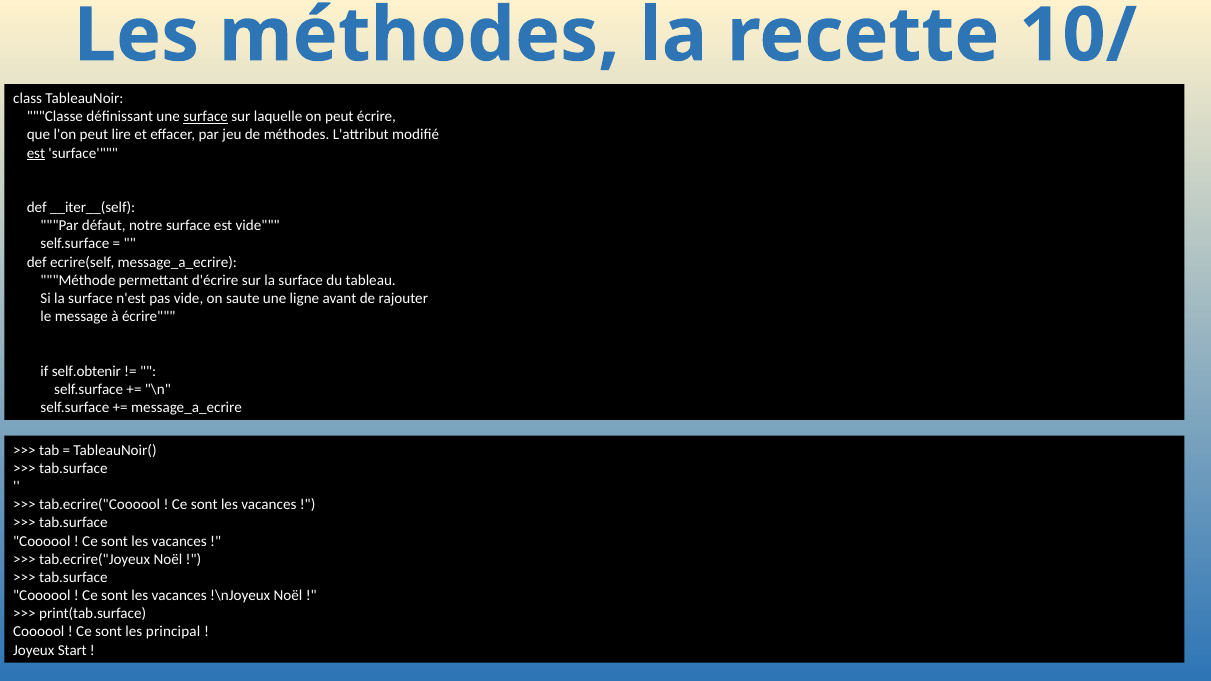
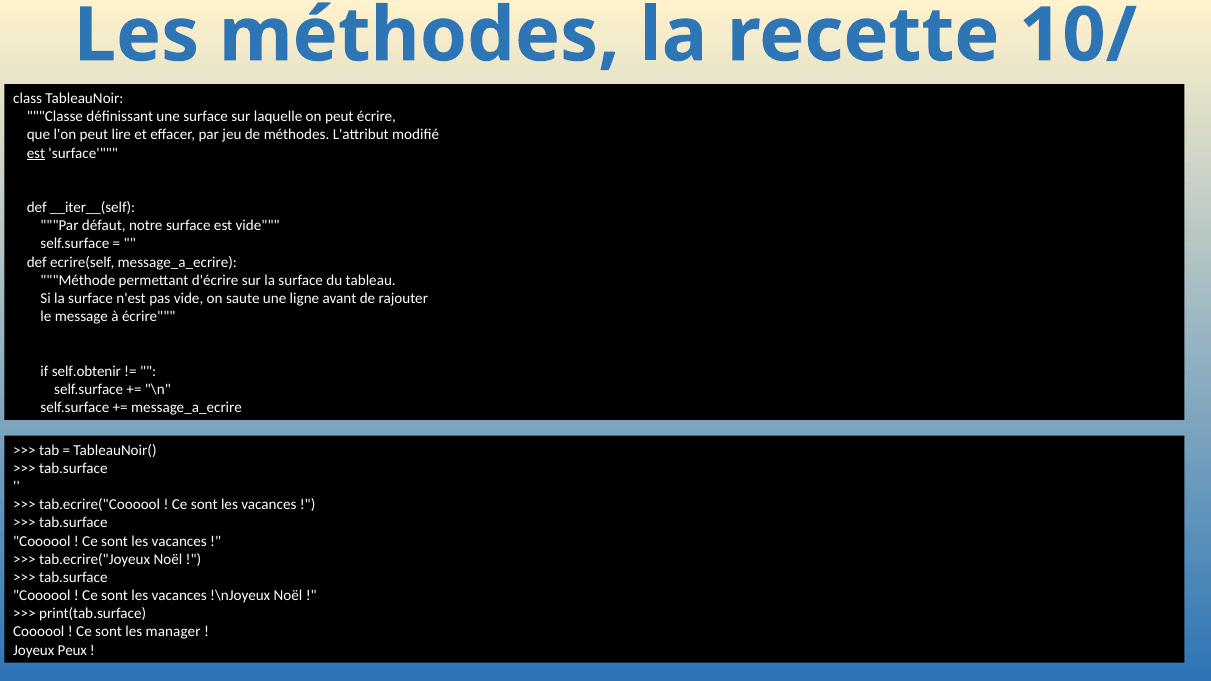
surface at (206, 117) underline: present -> none
principal: principal -> manager
Start: Start -> Peux
